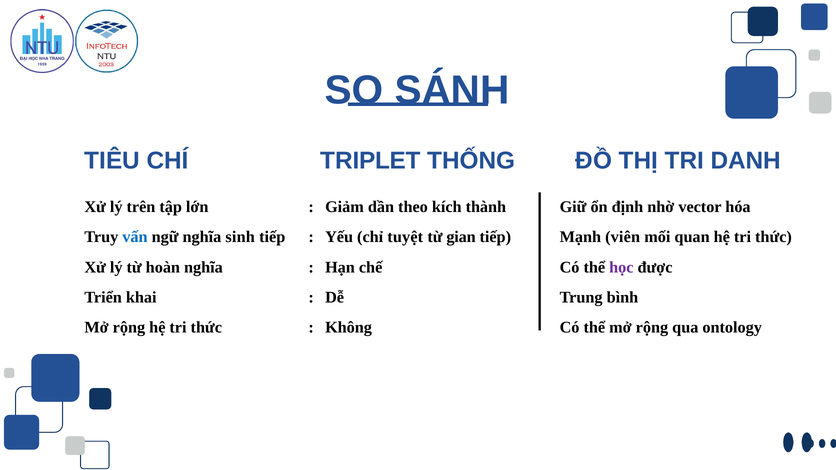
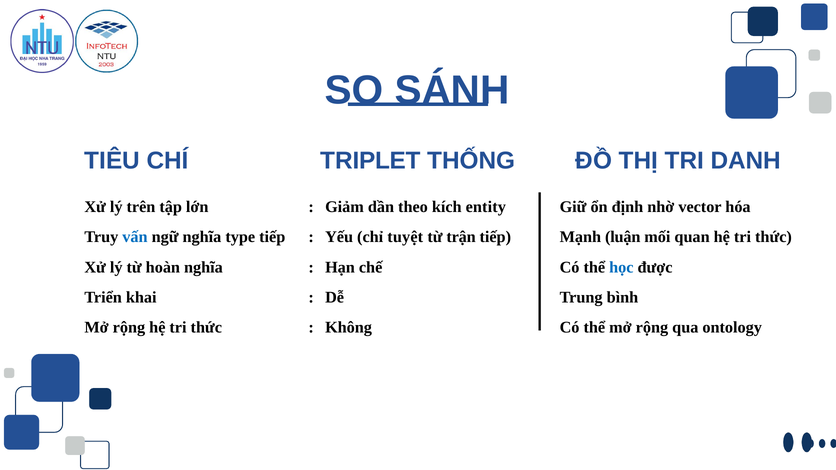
thành: thành -> entity
sinh: sinh -> type
gian: gian -> trận
viên: viên -> luận
học colour: purple -> blue
